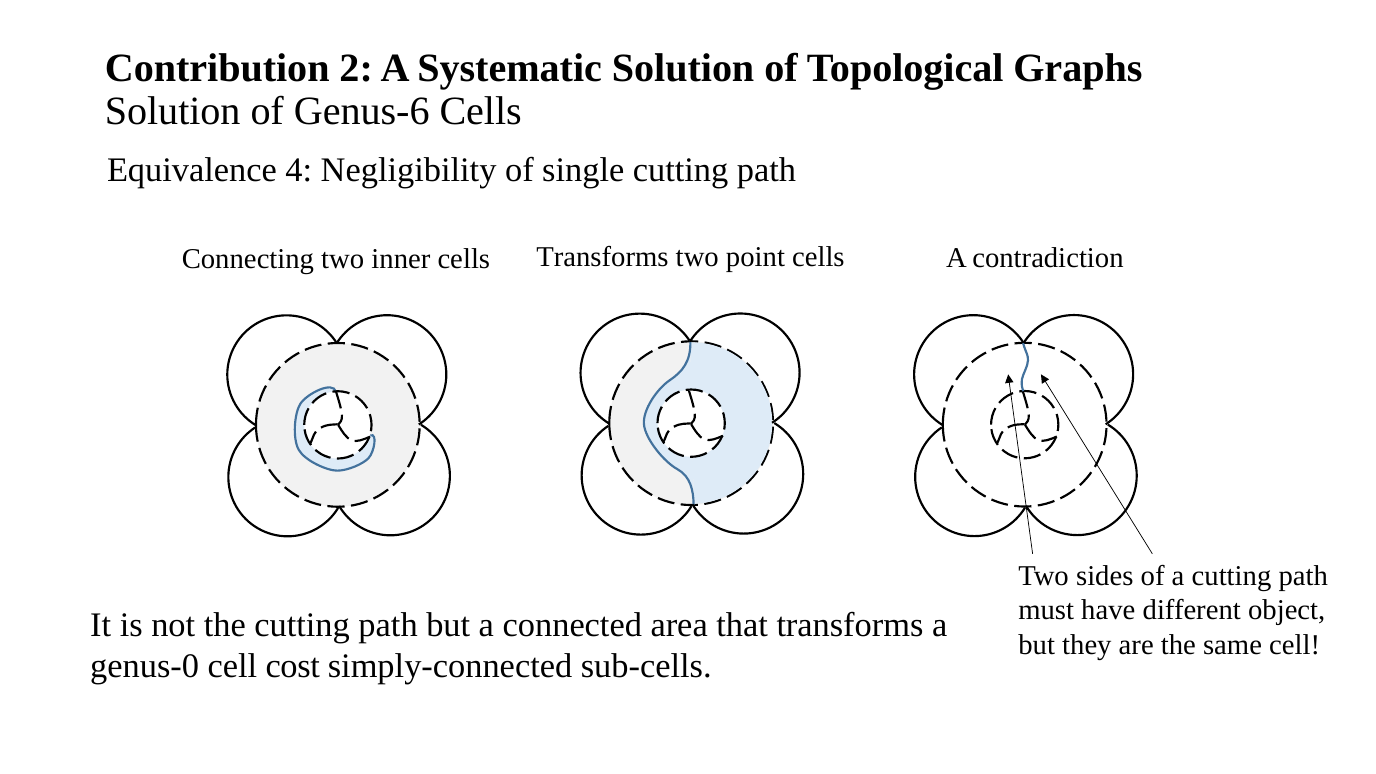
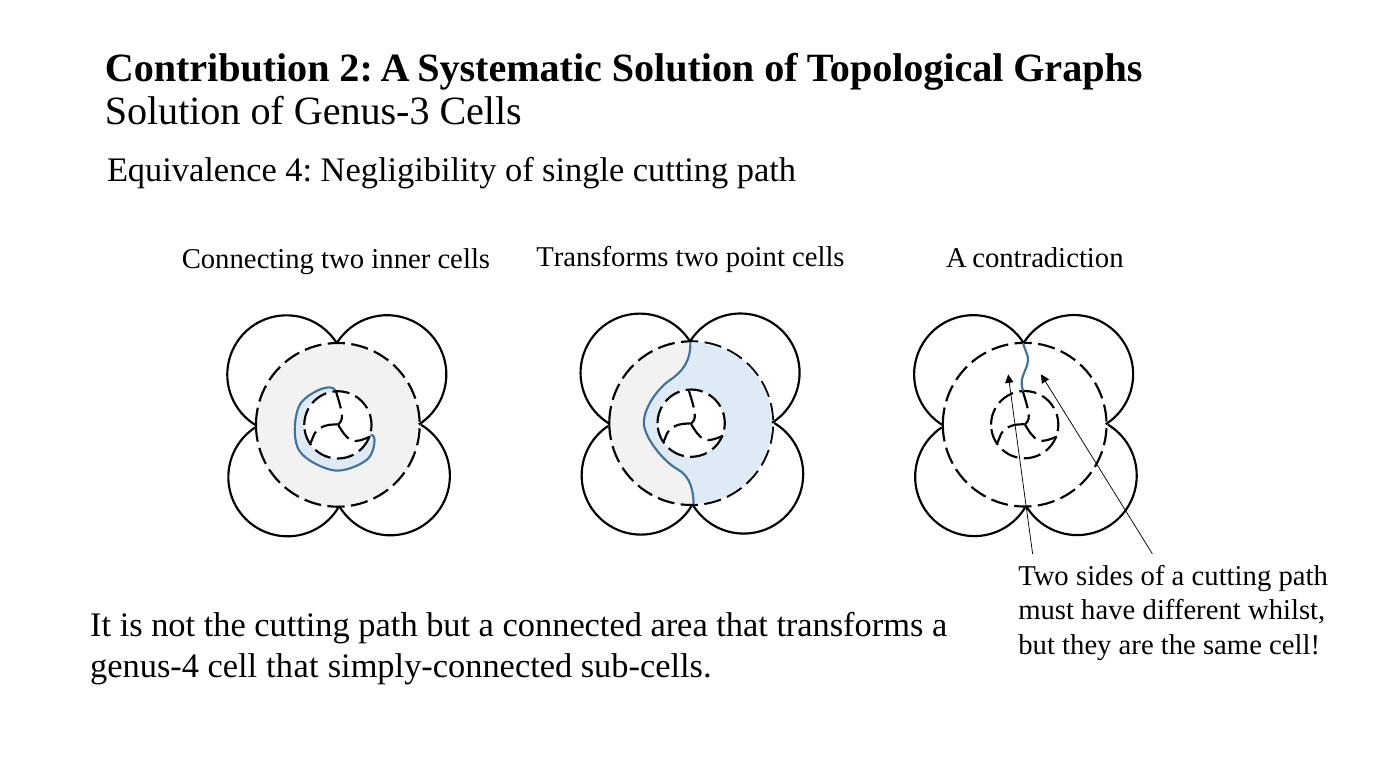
Genus-6: Genus-6 -> Genus-3
object: object -> whilst
genus-0: genus-0 -> genus-4
cell cost: cost -> that
